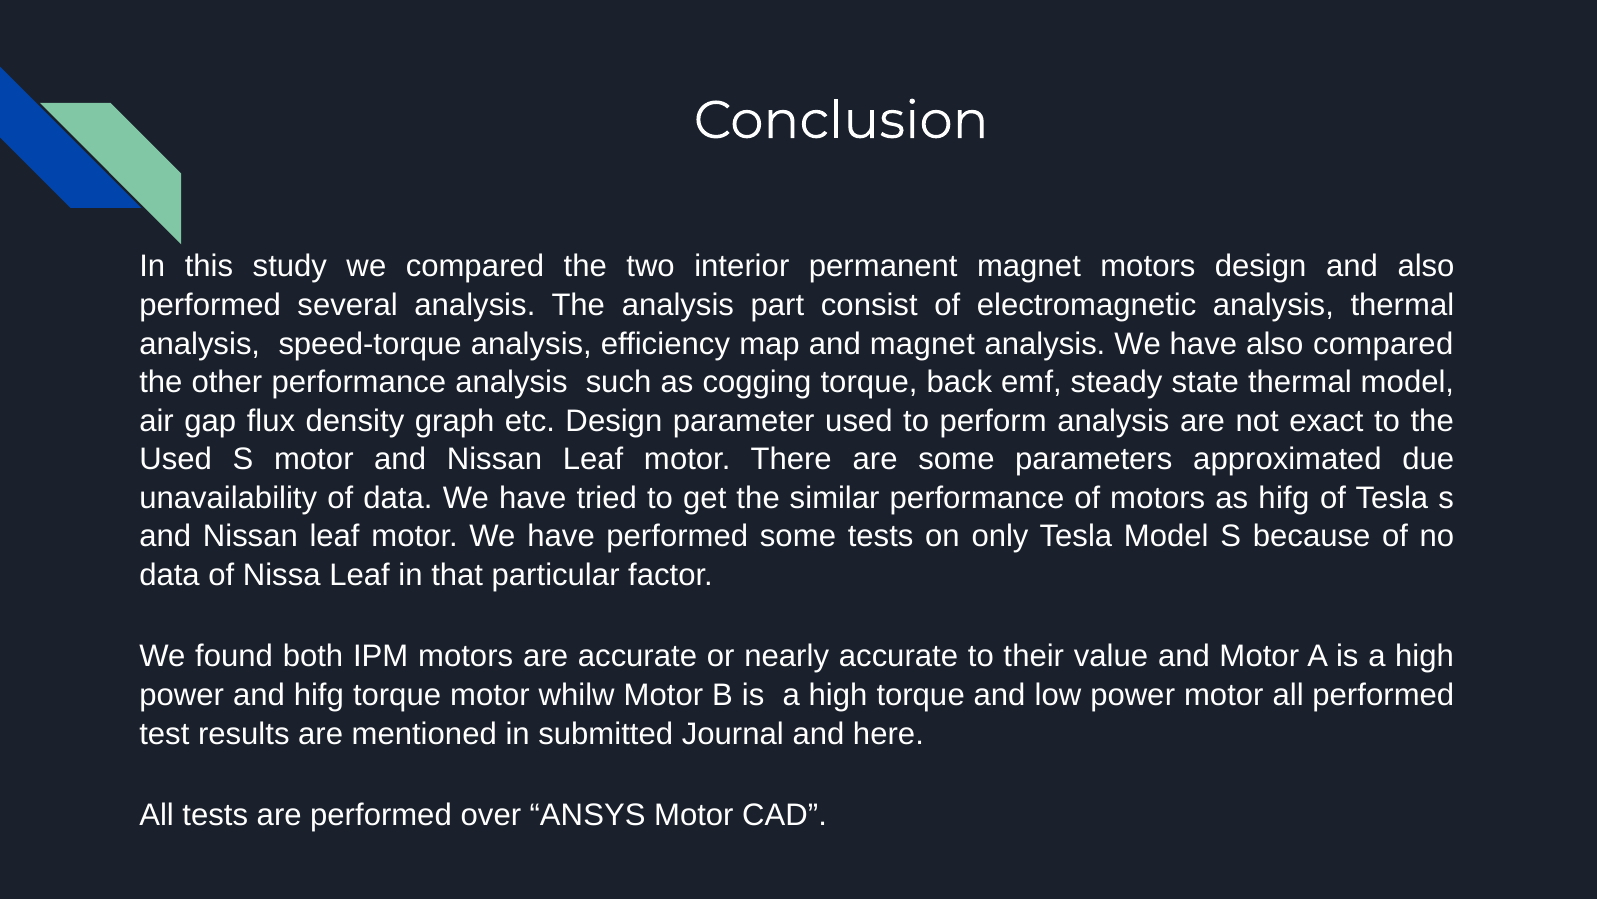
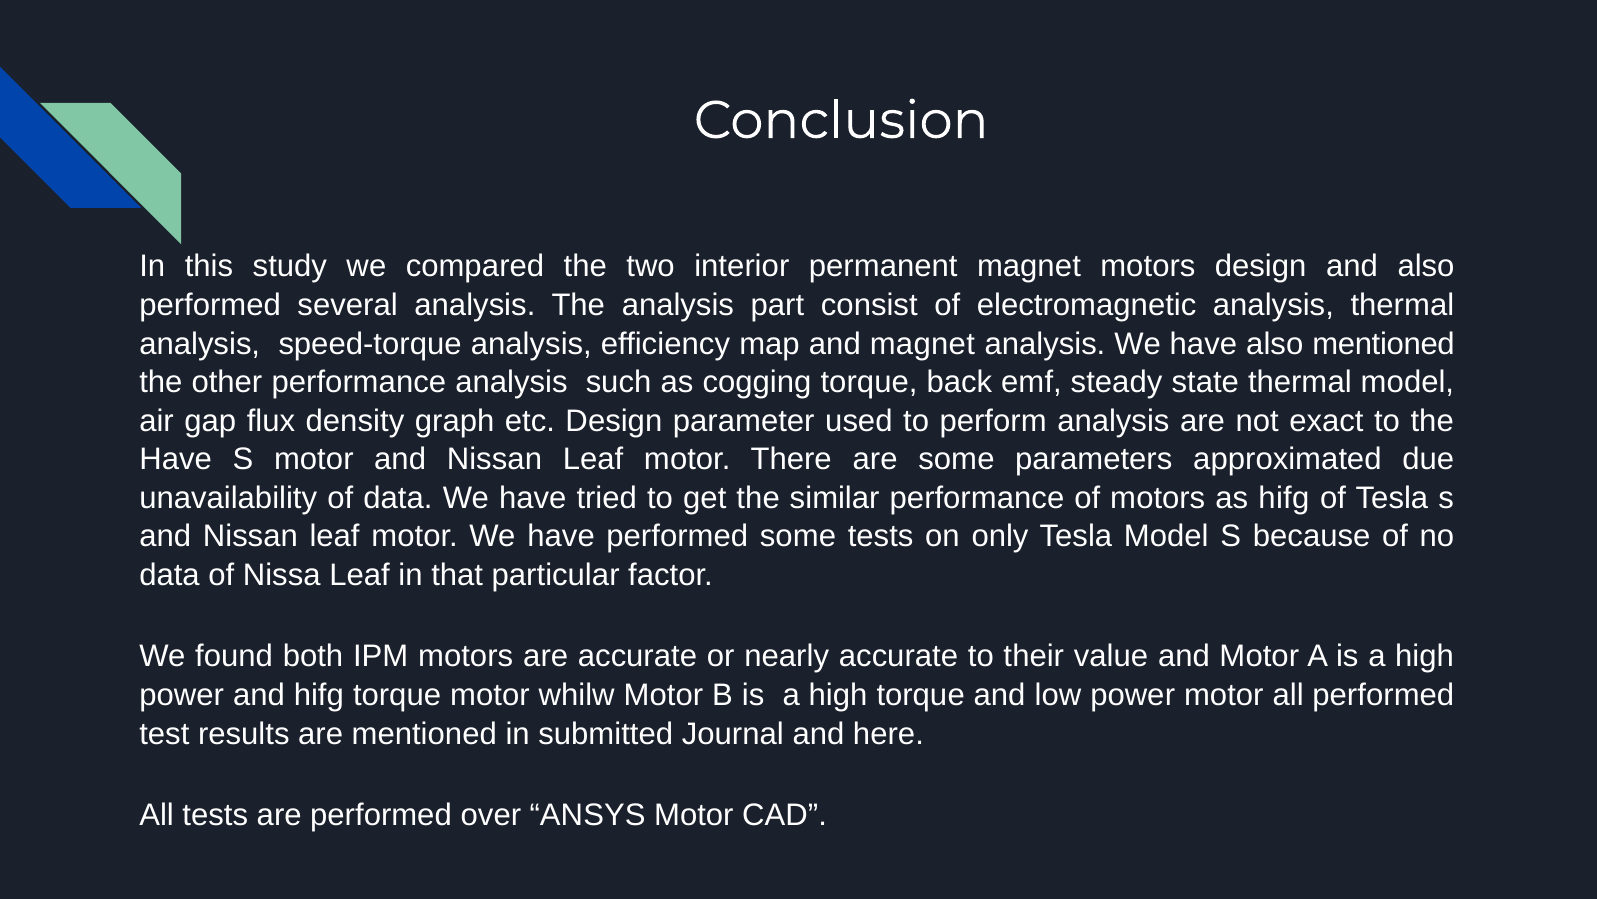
also compared: compared -> mentioned
Used at (176, 459): Used -> Have
